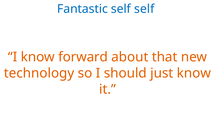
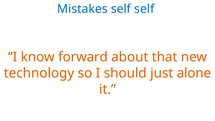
Fantastic: Fantastic -> Mistakes
just know: know -> alone
